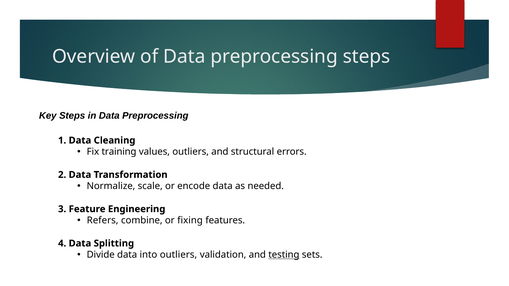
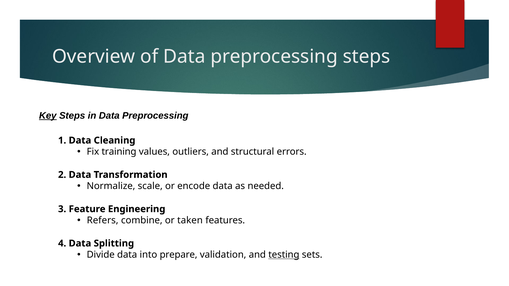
Key underline: none -> present
fixing: fixing -> taken
into outliers: outliers -> prepare
